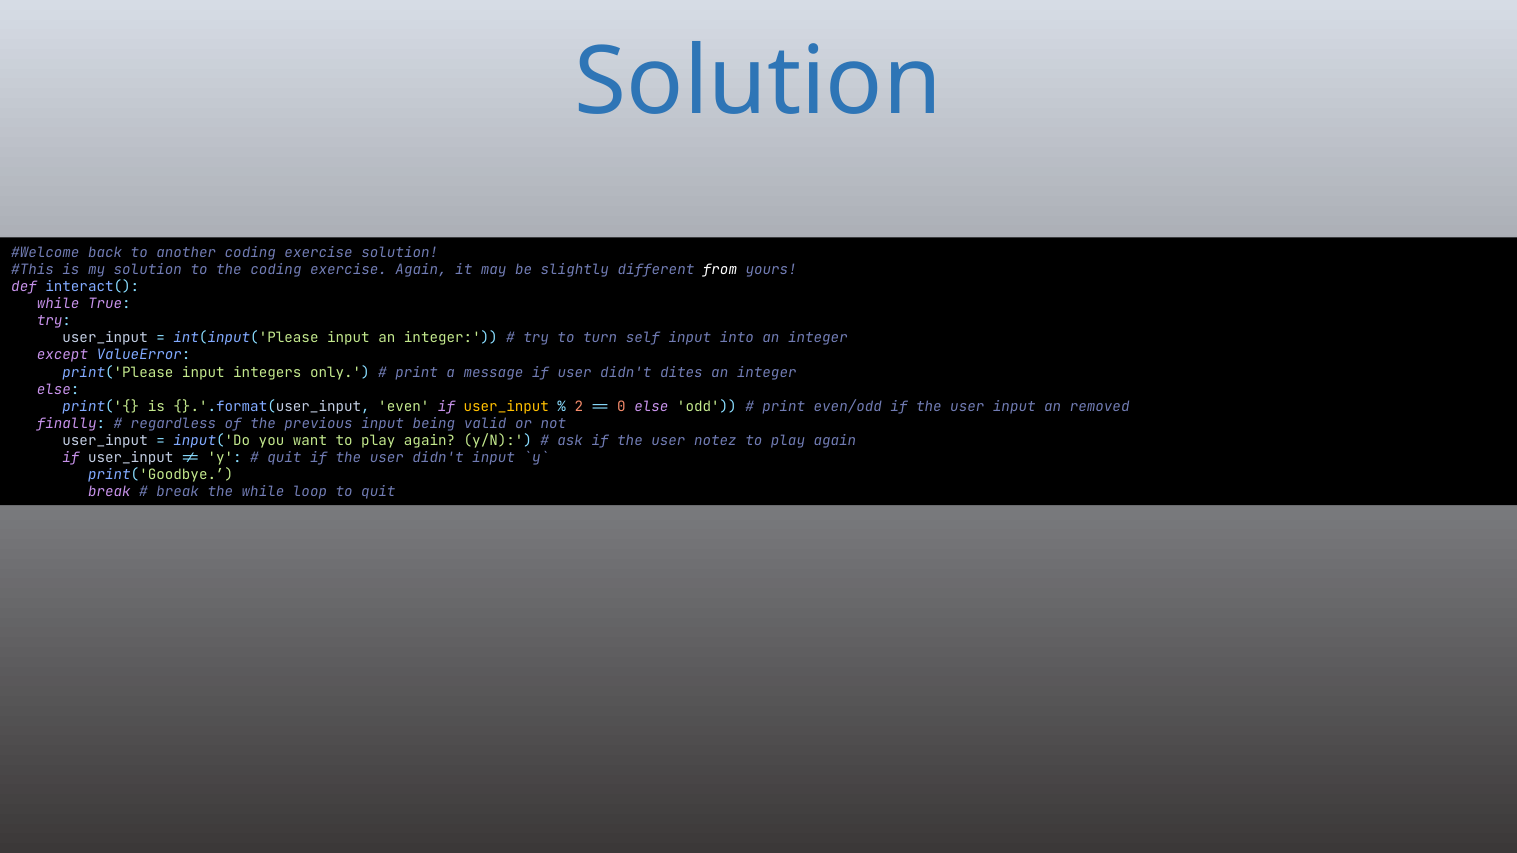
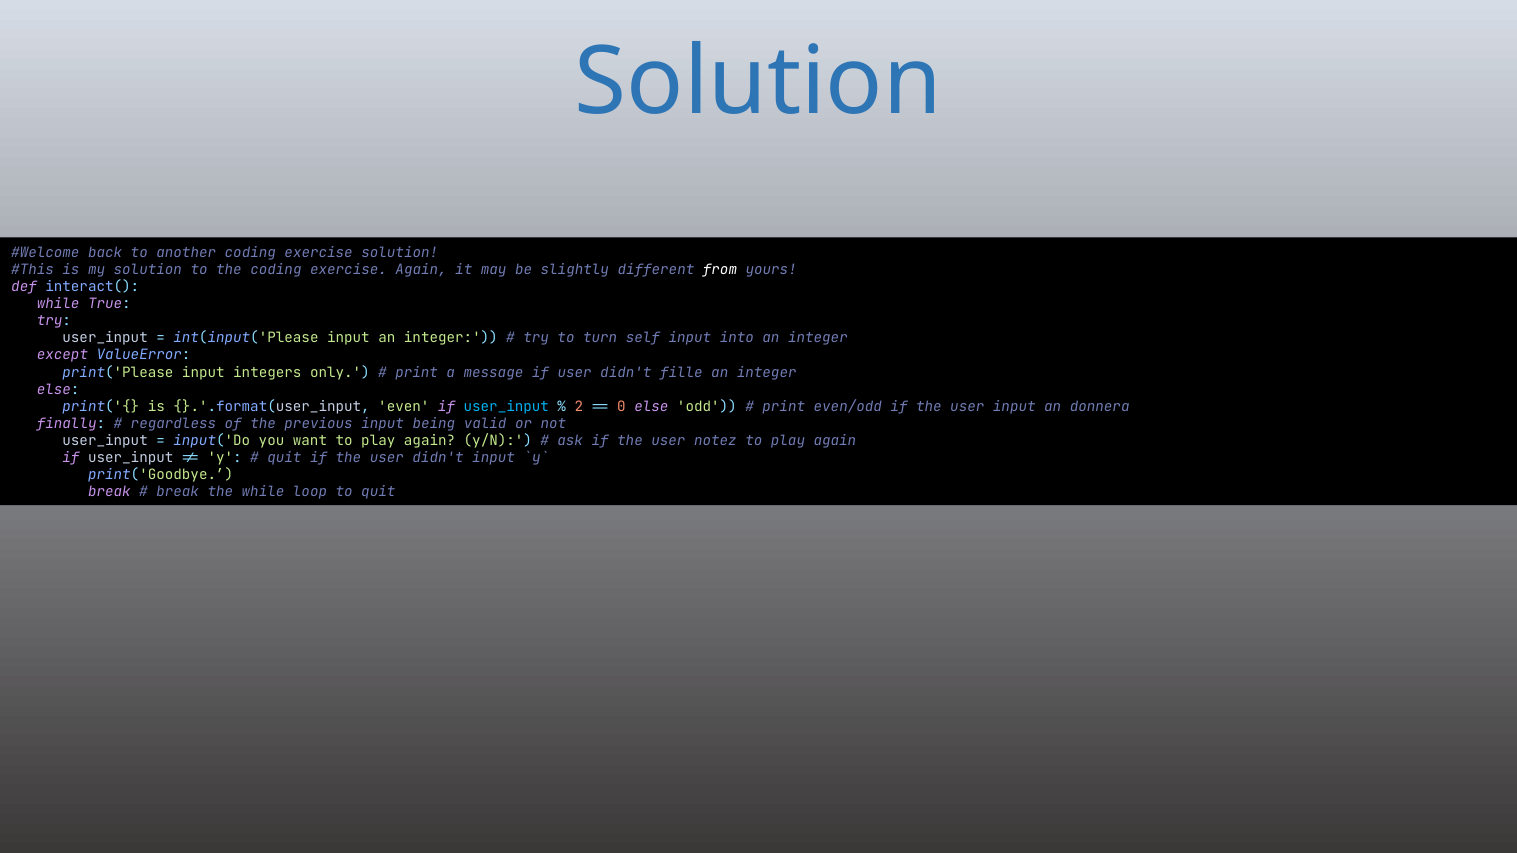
dites: dites -> fille
user_input at (506, 407) colour: yellow -> light blue
removed: removed -> donnera
